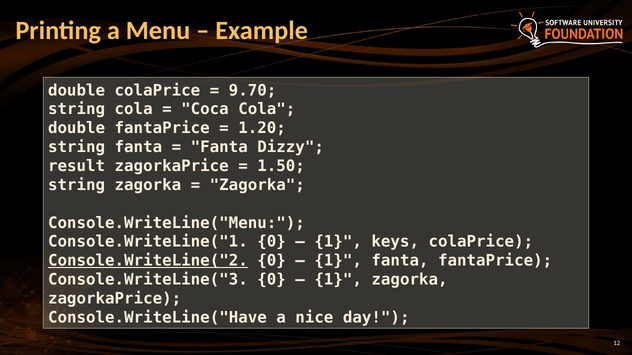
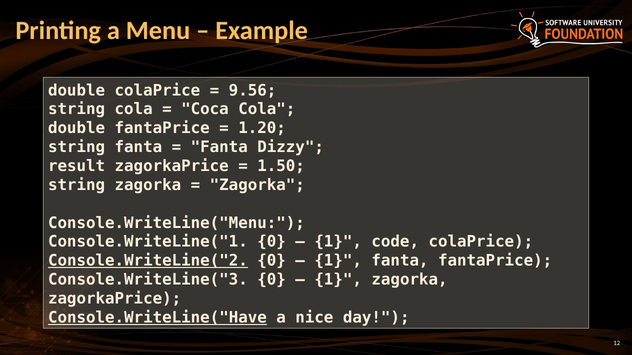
9.70: 9.70 -> 9.56
keys: keys -> code
Console.WriteLine("Have underline: none -> present
